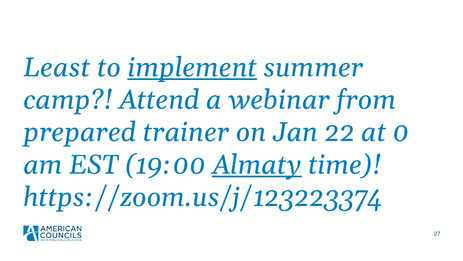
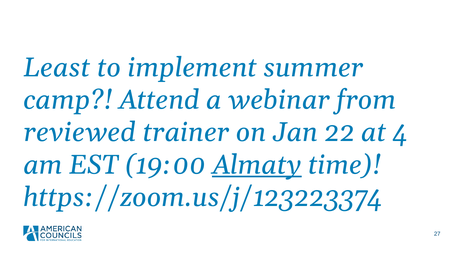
implement underline: present -> none
prepared: prepared -> reviewed
0: 0 -> 4
